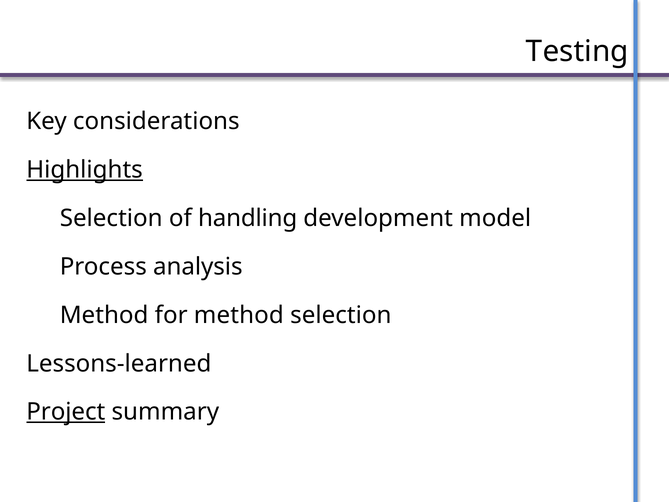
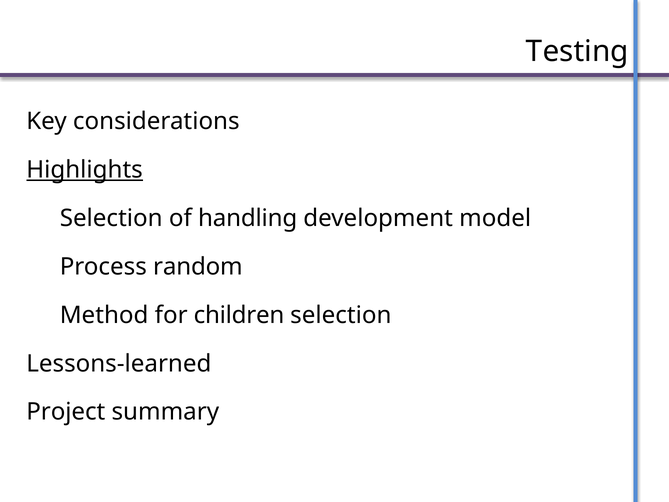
analysis: analysis -> random
for method: method -> children
Project underline: present -> none
